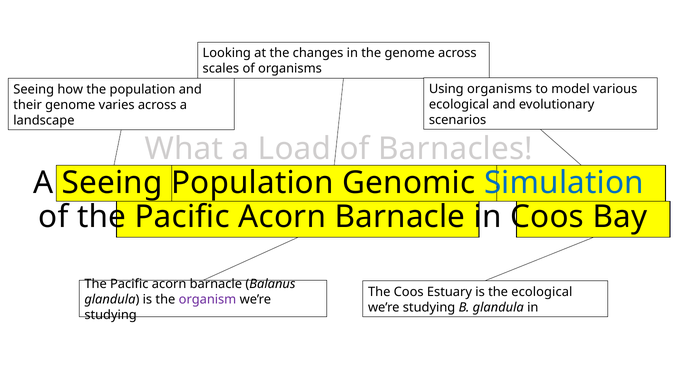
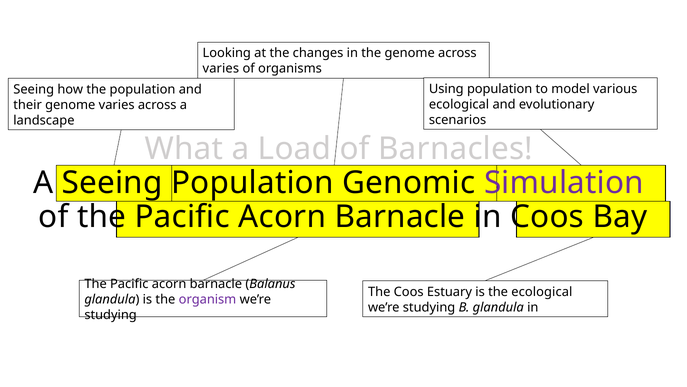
scales at (221, 69): scales -> varies
Using organisms: organisms -> population
Simulation colour: blue -> purple
